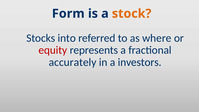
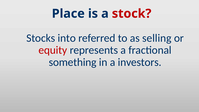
Form: Form -> Place
stock colour: orange -> red
where: where -> selling
accurately: accurately -> something
